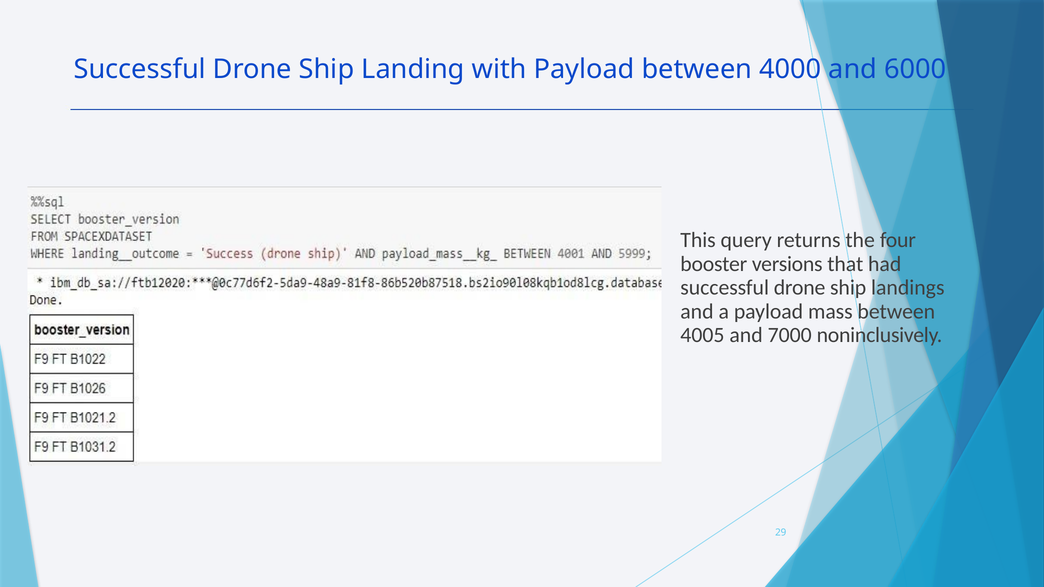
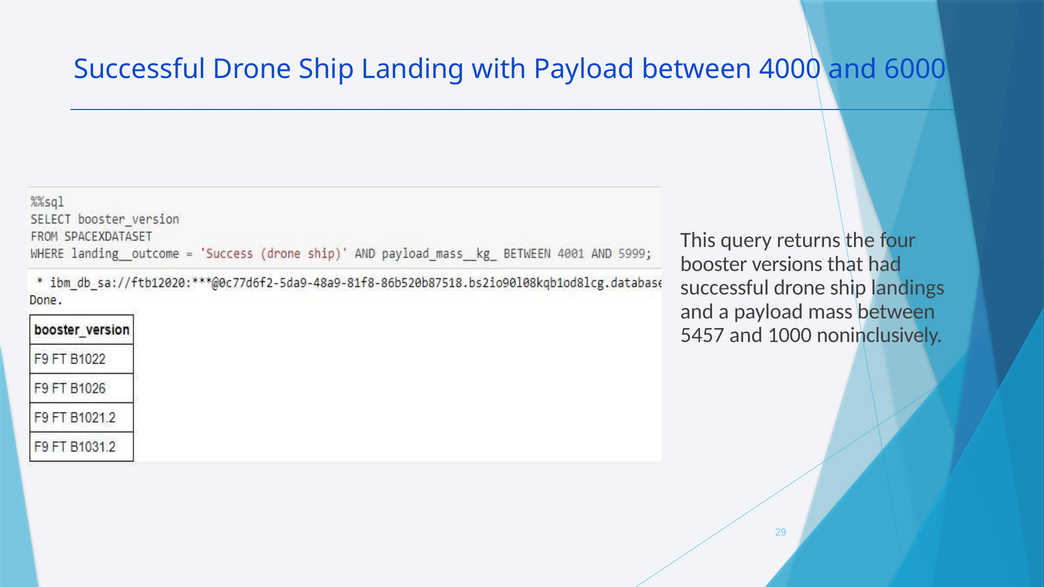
4005: 4005 -> 5457
7000: 7000 -> 1000
